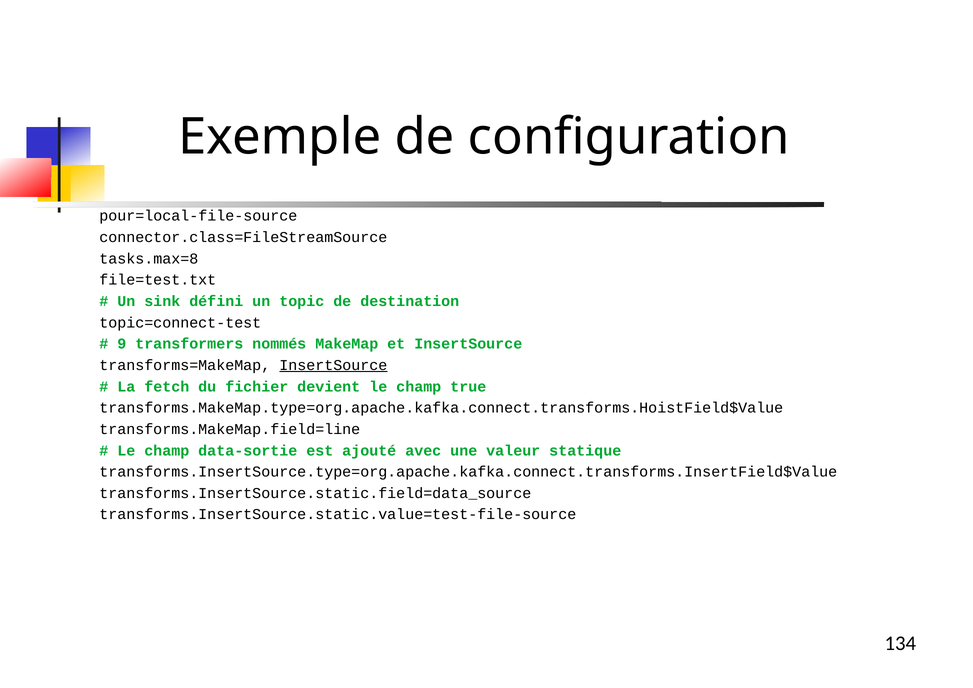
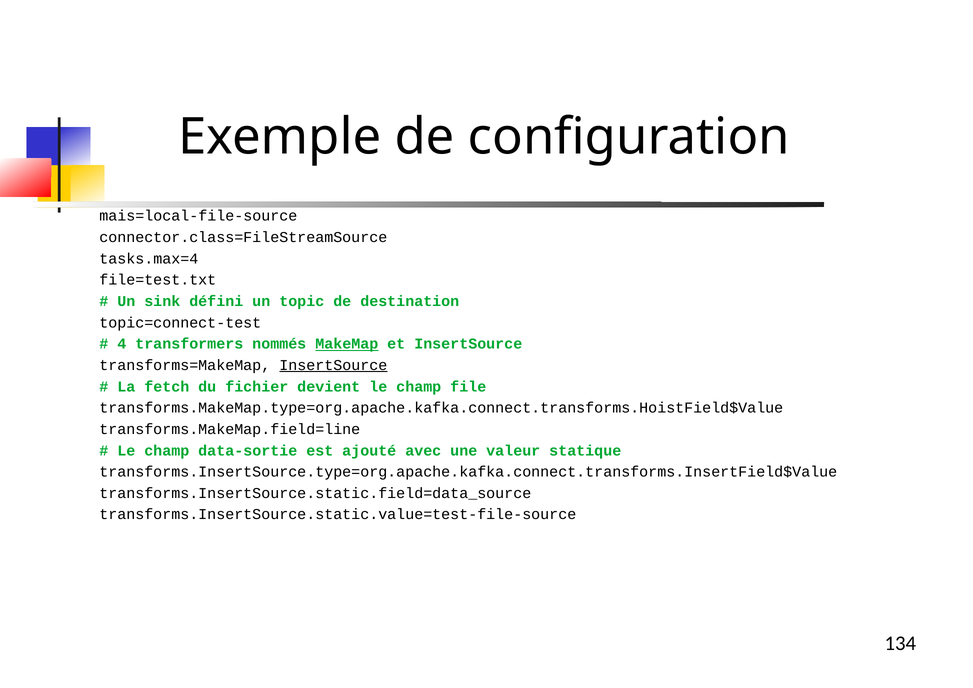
pour=local-file-source: pour=local-file-source -> mais=local-file-source
tasks.max=8: tasks.max=8 -> tasks.max=4
9: 9 -> 4
MakeMap underline: none -> present
true: true -> file
